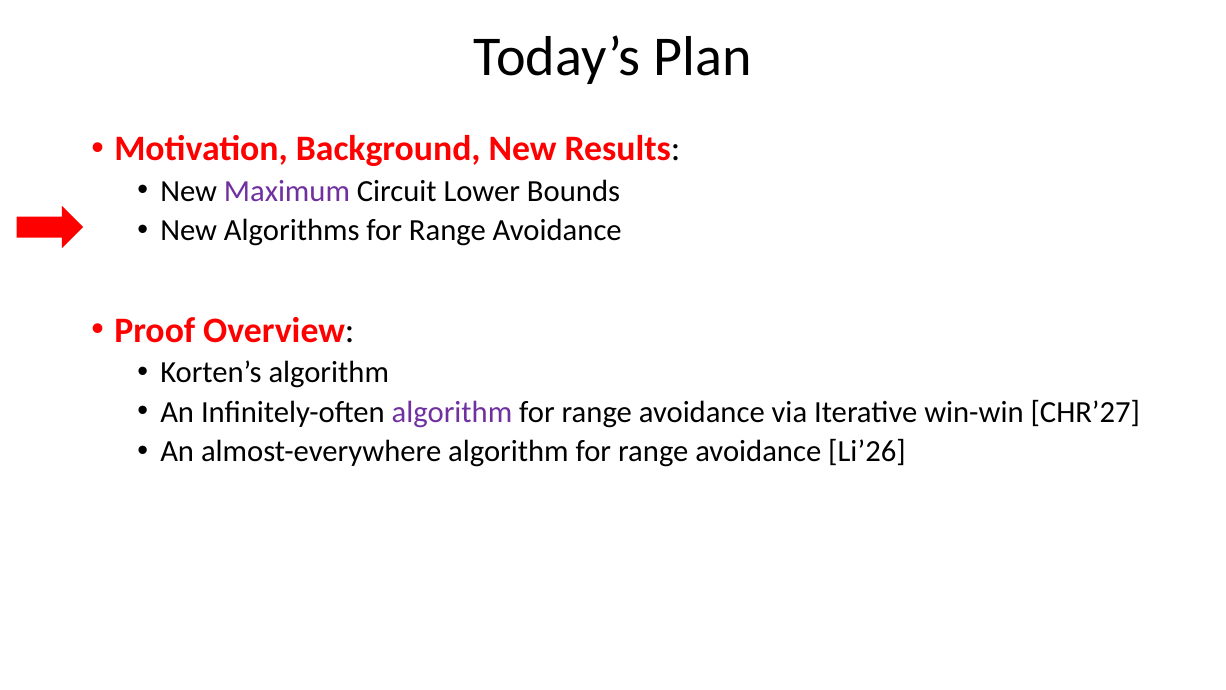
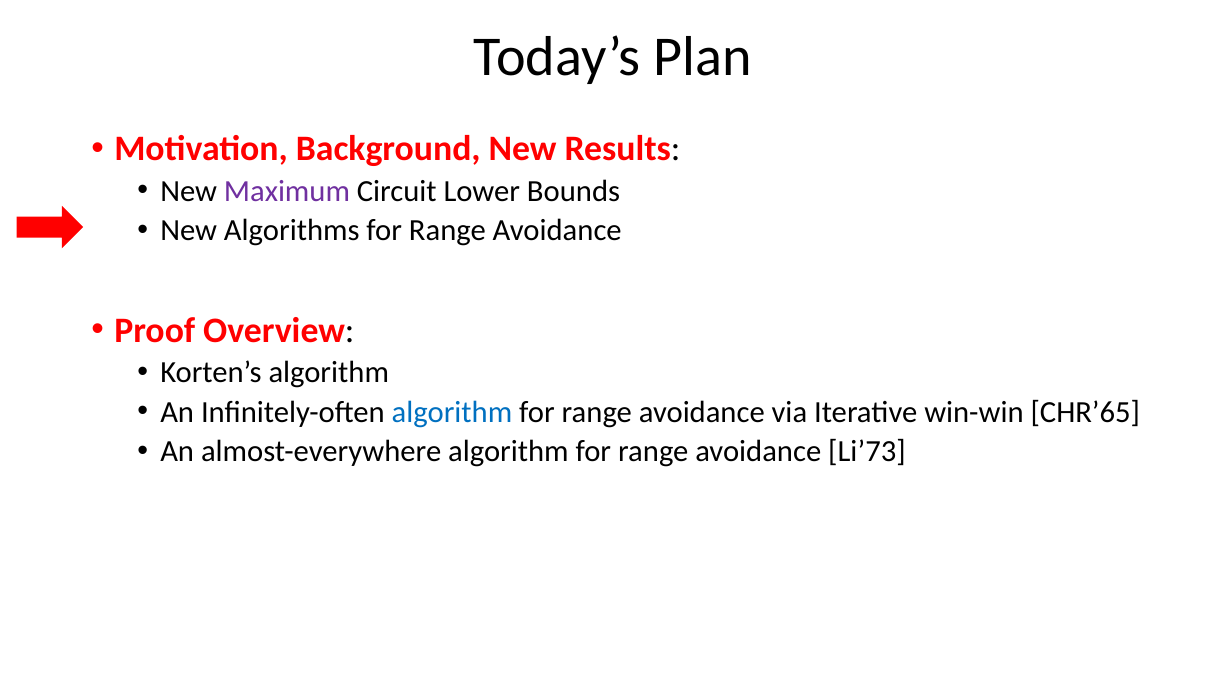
algorithm at (452, 412) colour: purple -> blue
CHR’27: CHR’27 -> CHR’65
Li’26: Li’26 -> Li’73
